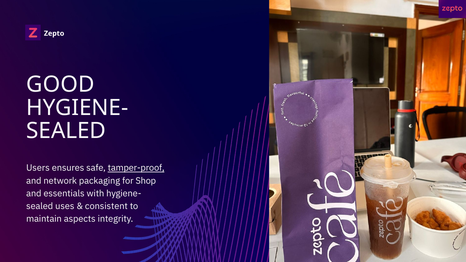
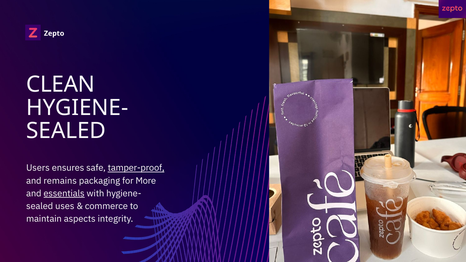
GOOD: GOOD -> CLEAN
network: network -> remains
Shop: Shop -> More
essentials underline: none -> present
consistent: consistent -> commerce
